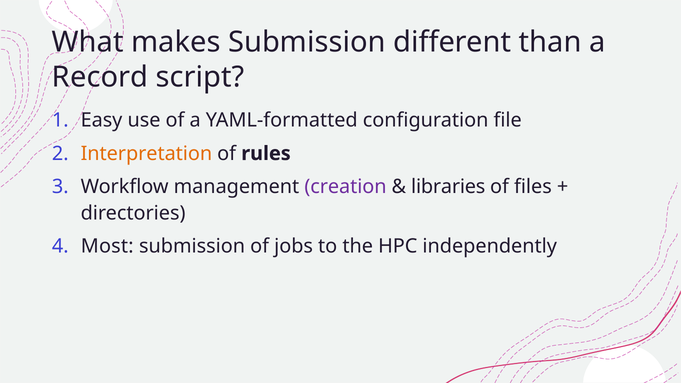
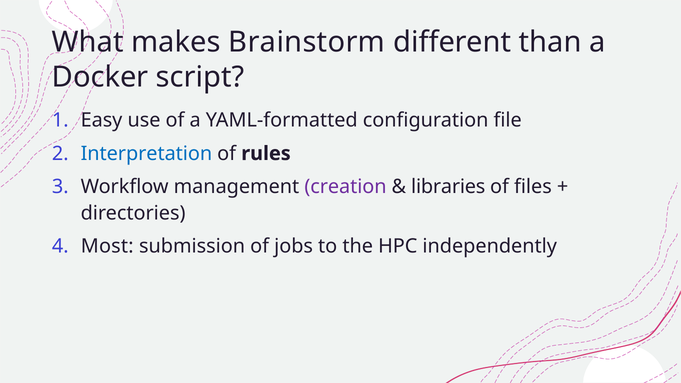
makes Submission: Submission -> Brainstorm
Record: Record -> Docker
Interpretation colour: orange -> blue
